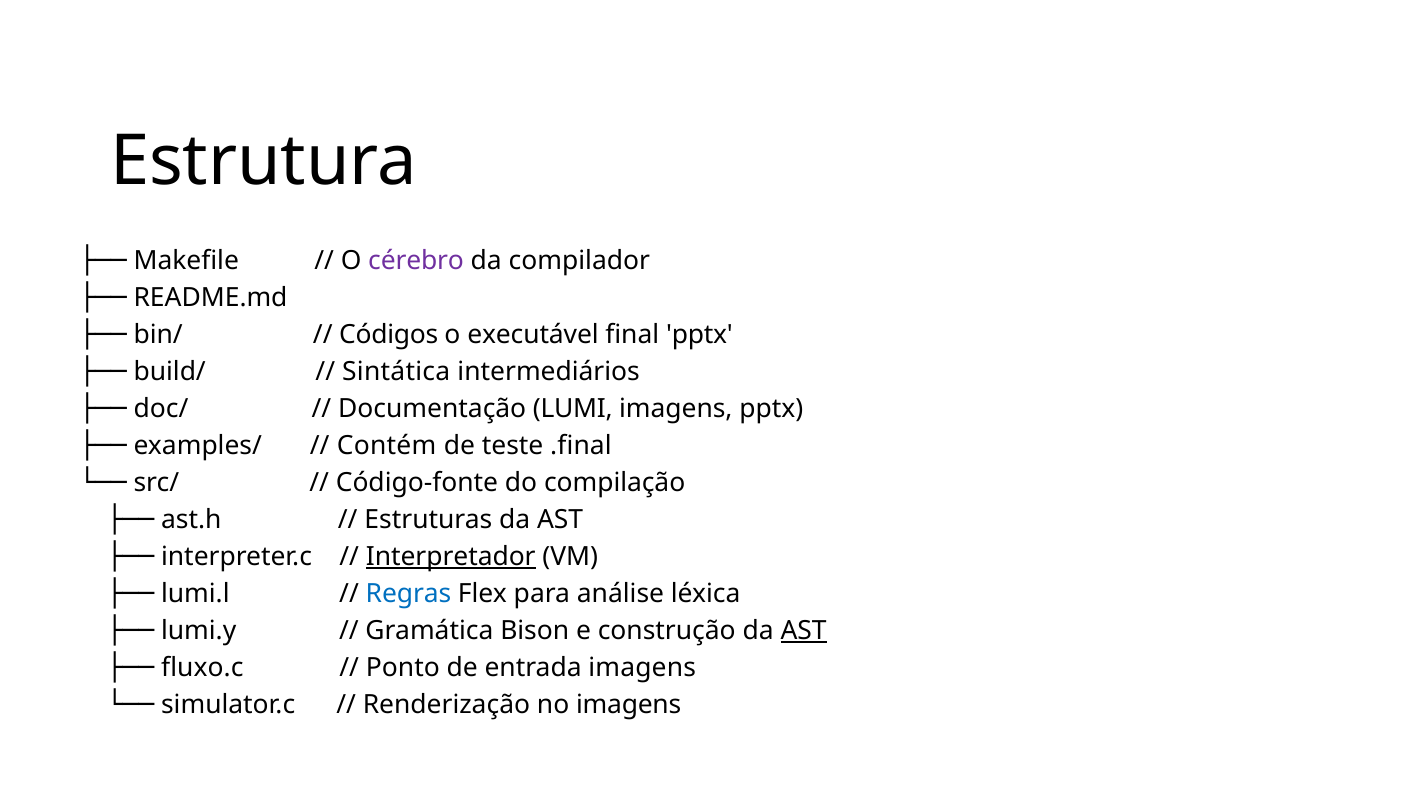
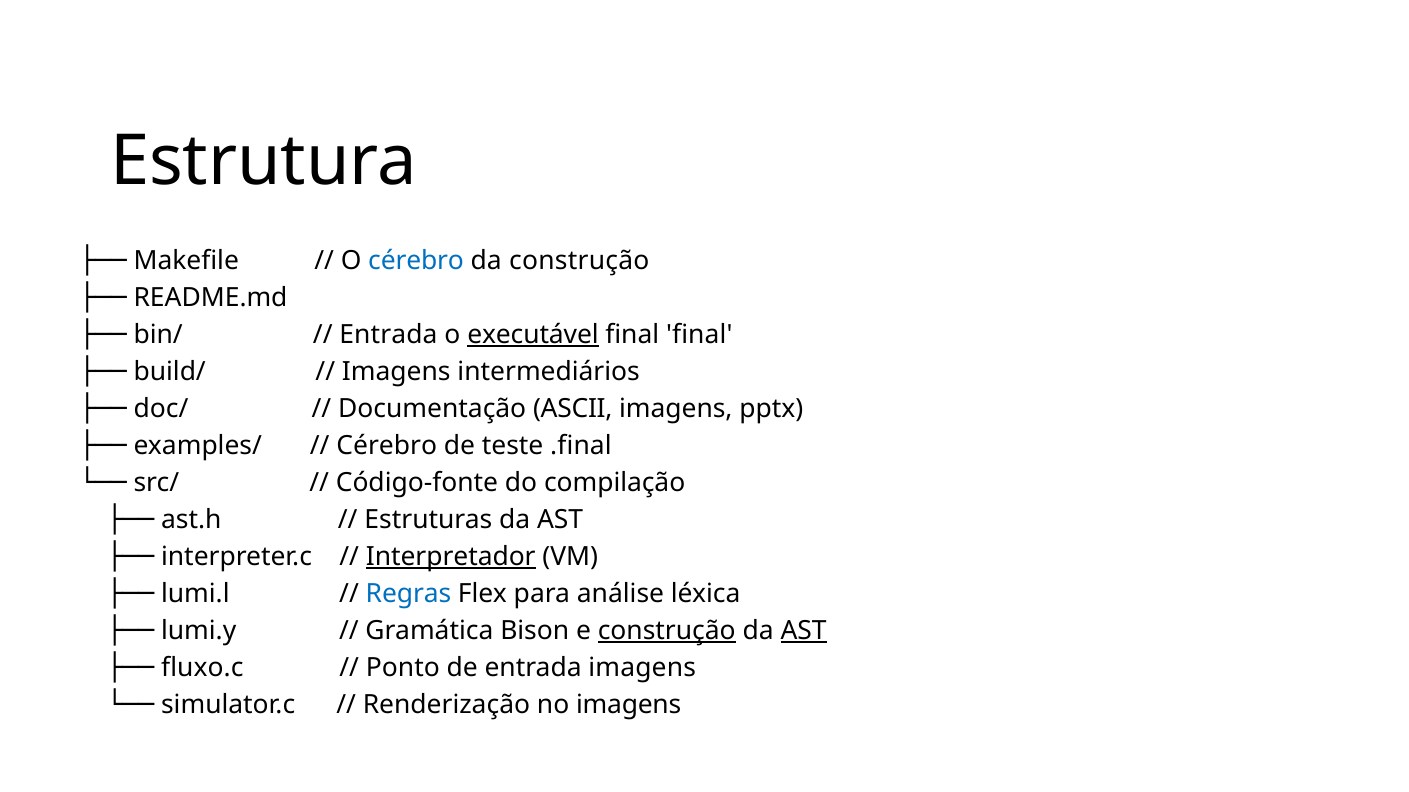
cérebro at (416, 261) colour: purple -> blue
da compilador: compilador -> construção
Códigos at (389, 335): Códigos -> Entrada
executável underline: none -> present
final pptx: pptx -> final
Sintática at (396, 372): Sintática -> Imagens
LUMI: LUMI -> ASCII
Contém at (387, 446): Contém -> Cérebro
construção at (667, 631) underline: none -> present
